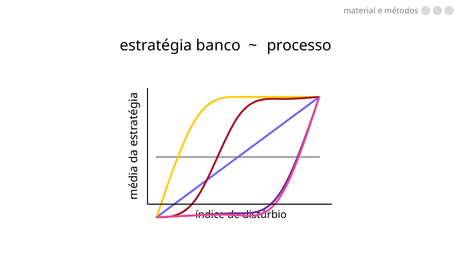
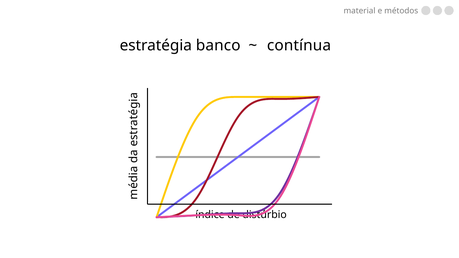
processo: processo -> contínua
